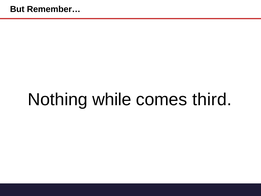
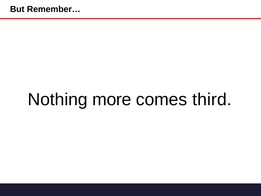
while: while -> more
